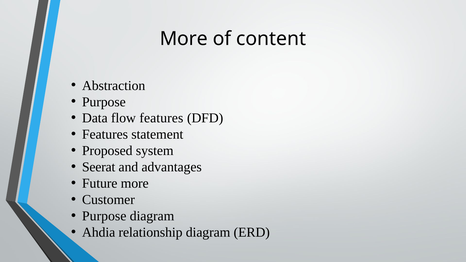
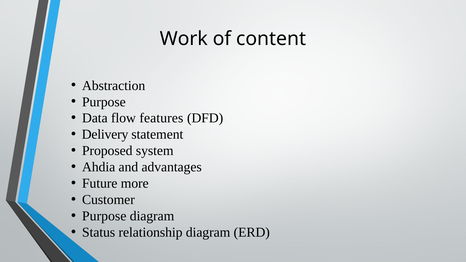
More at (184, 39): More -> Work
Features at (105, 135): Features -> Delivery
Seerat: Seerat -> Ahdia
Ahdia: Ahdia -> Status
